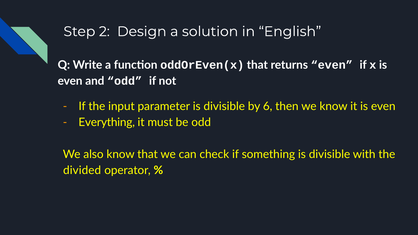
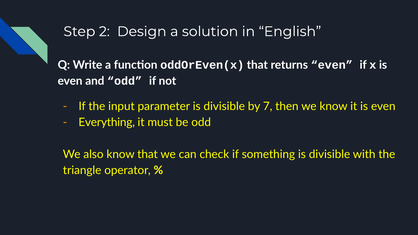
6: 6 -> 7
divided: divided -> triangle
